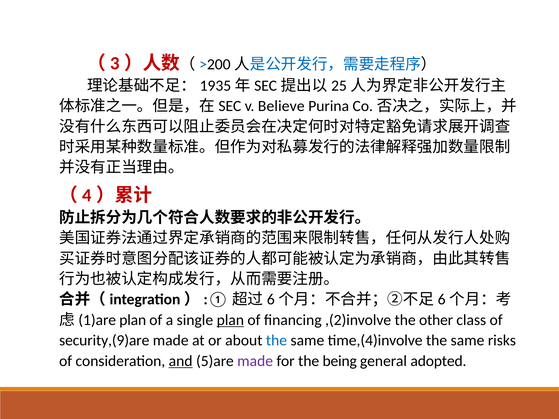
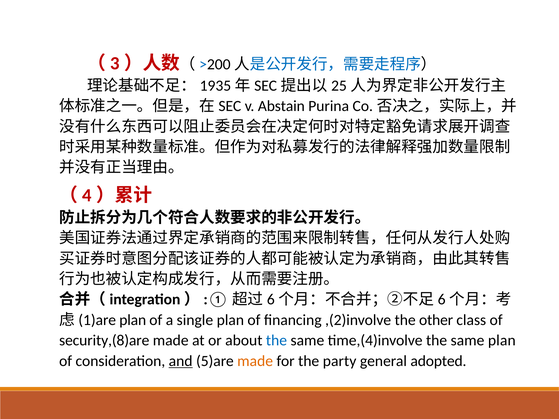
Believe: Believe -> Abstain
plan at (230, 320) underline: present -> none
security,(9)are: security,(9)are -> security,(8)are
same risks: risks -> plan
made at (255, 361) colour: purple -> orange
being: being -> party
